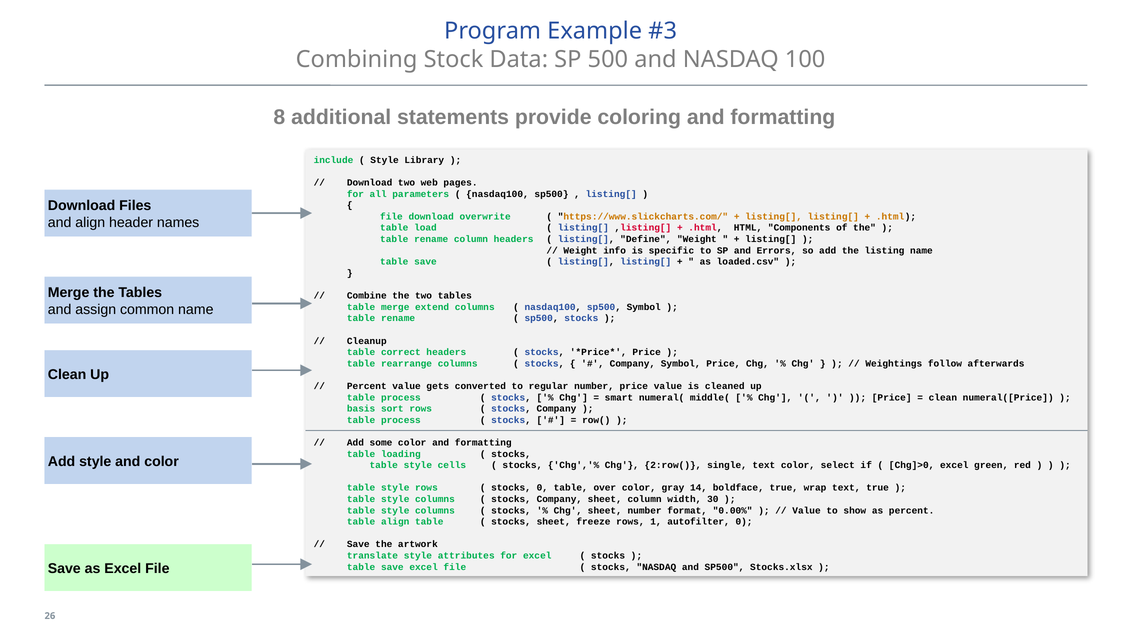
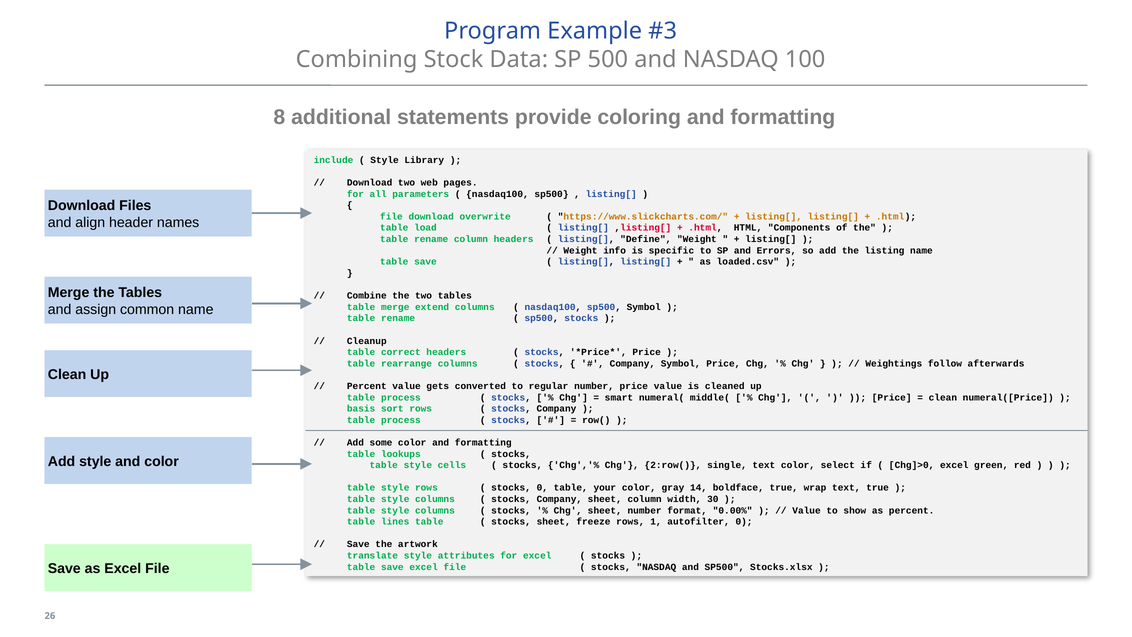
loading: loading -> lookups
over: over -> your
table align: align -> lines
